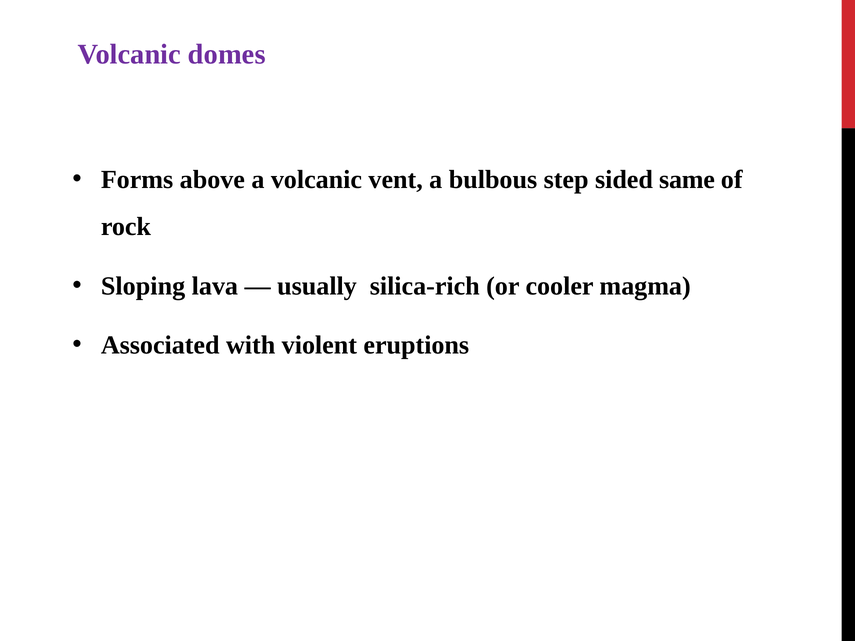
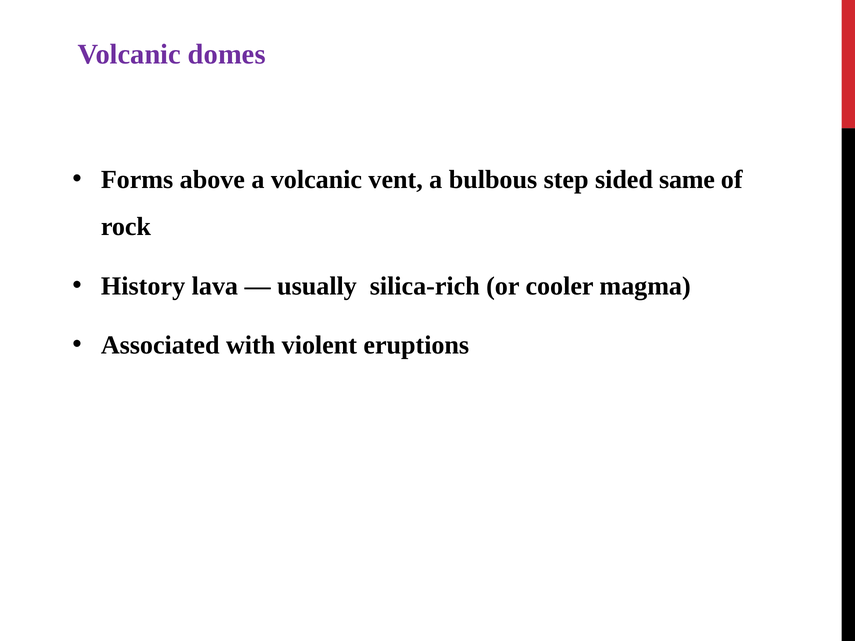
Sloping: Sloping -> History
